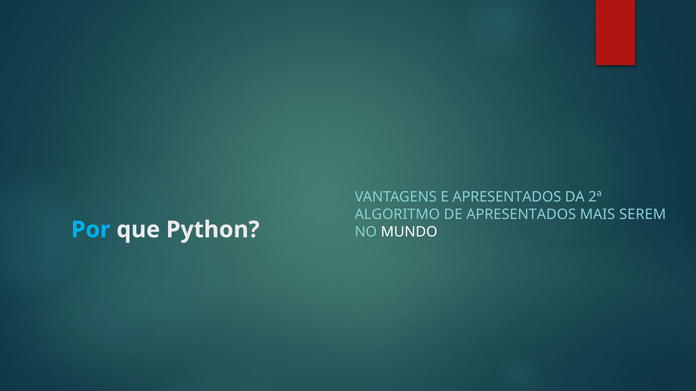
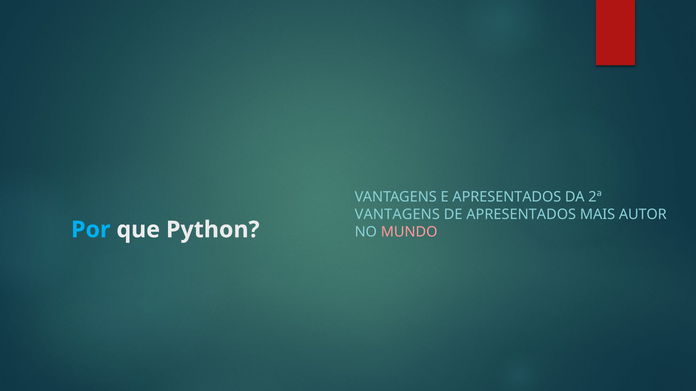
ALGORITMO at (397, 215): ALGORITMO -> VANTAGENS
SEREM: SEREM -> AUTOR
MUNDO colour: white -> pink
